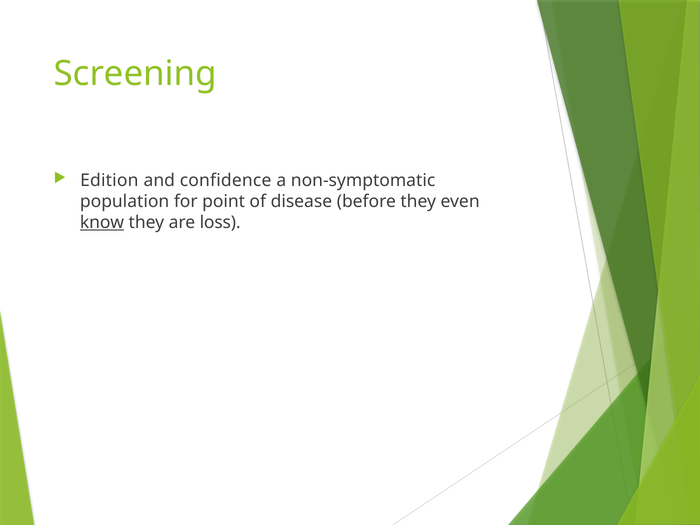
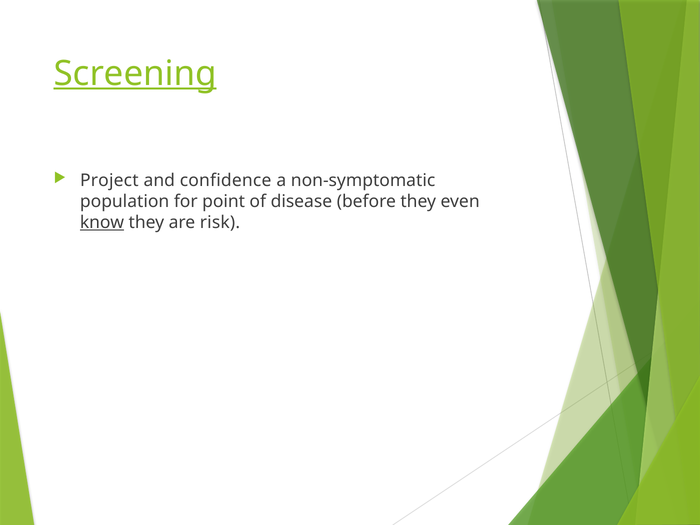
Screening underline: none -> present
Edition: Edition -> Project
loss: loss -> risk
